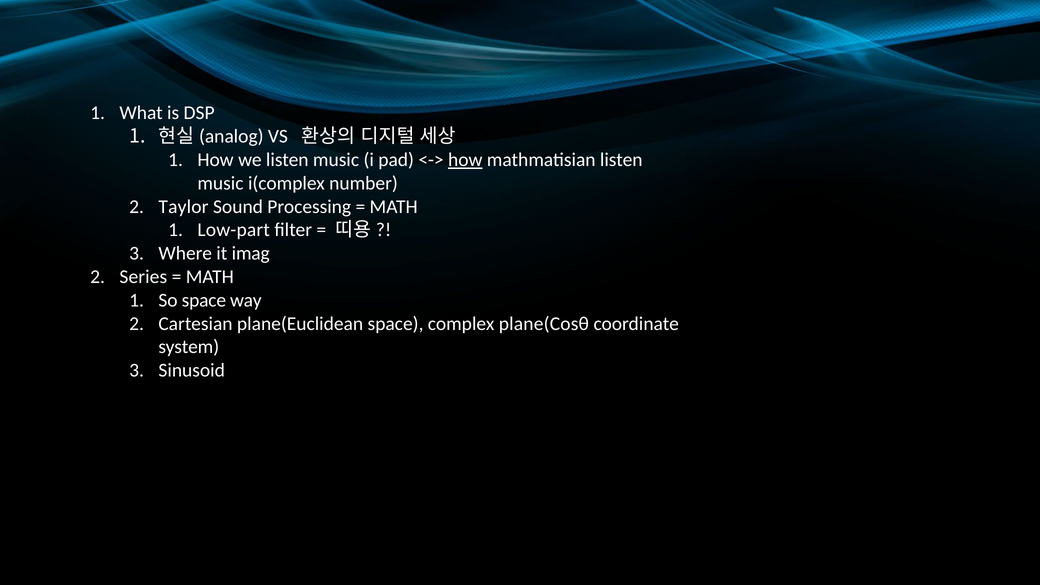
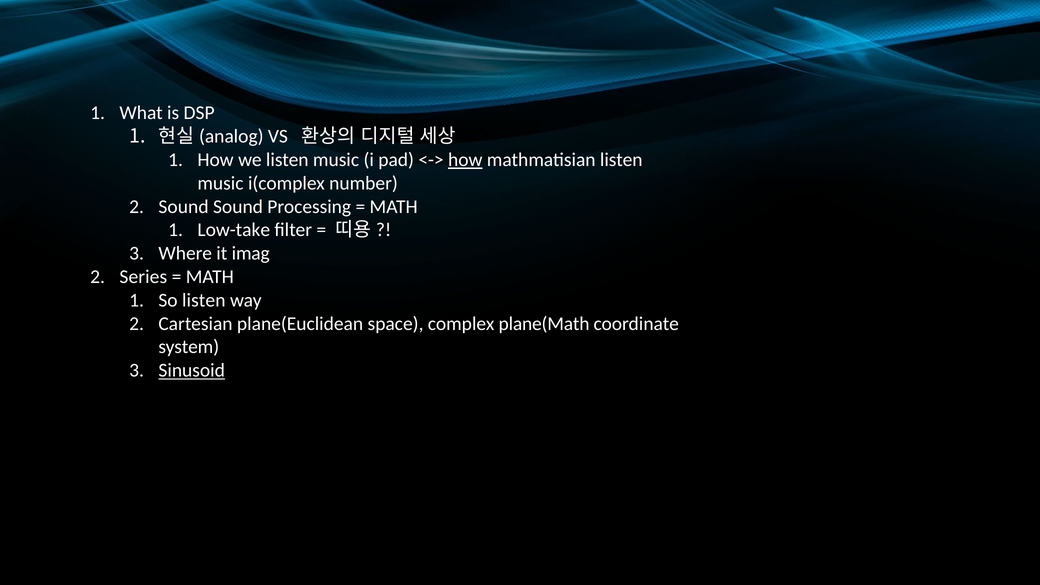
Taylor at (183, 207): Taylor -> Sound
Low-part: Low-part -> Low-take
So space: space -> listen
plane(Cosθ: plane(Cosθ -> plane(Math
Sinusoid underline: none -> present
